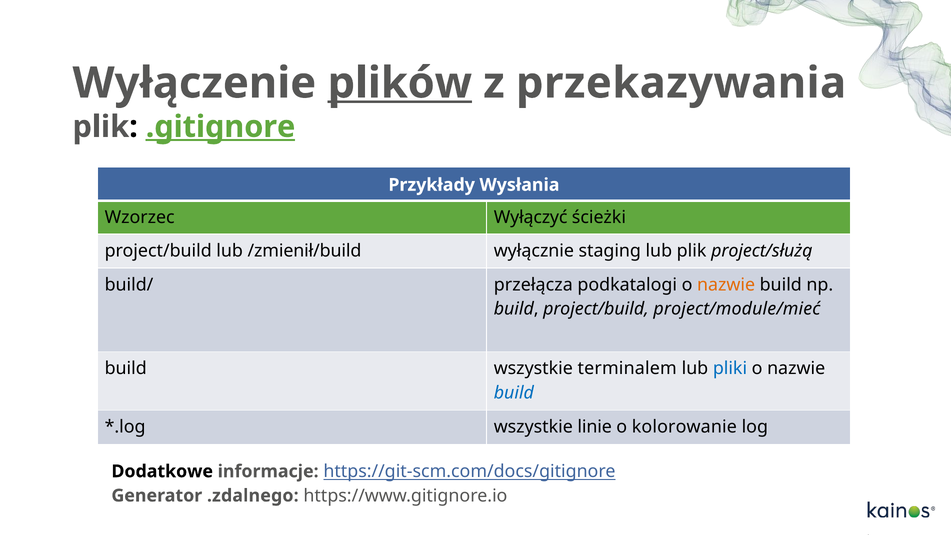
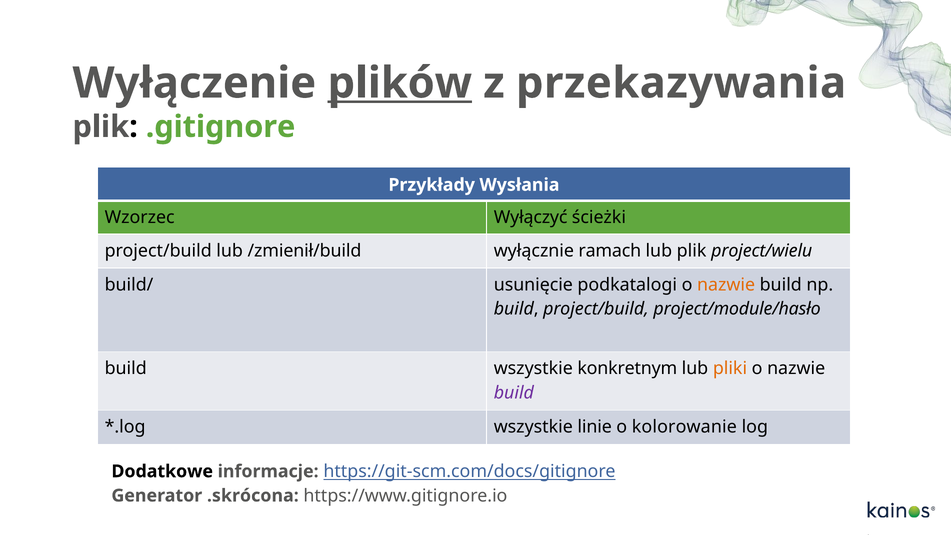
.gitignore underline: present -> none
staging: staging -> ramach
project/służą: project/służą -> project/wielu
przełącza: przełącza -> usunięcie
project/module/mieć: project/module/mieć -> project/module/hasło
terminalem: terminalem -> konkretnym
pliki colour: blue -> orange
build at (514, 393) colour: blue -> purple
.zdalnego: .zdalnego -> .skrócona
